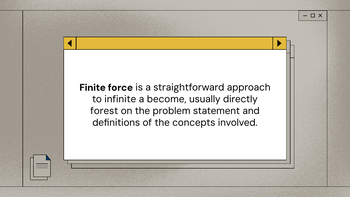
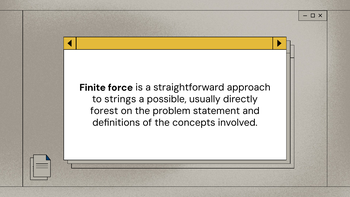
infinite: infinite -> strings
become: become -> possible
